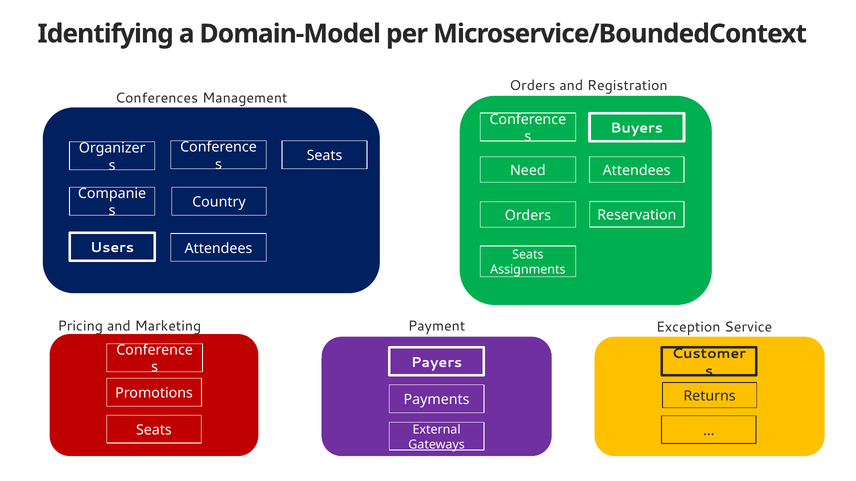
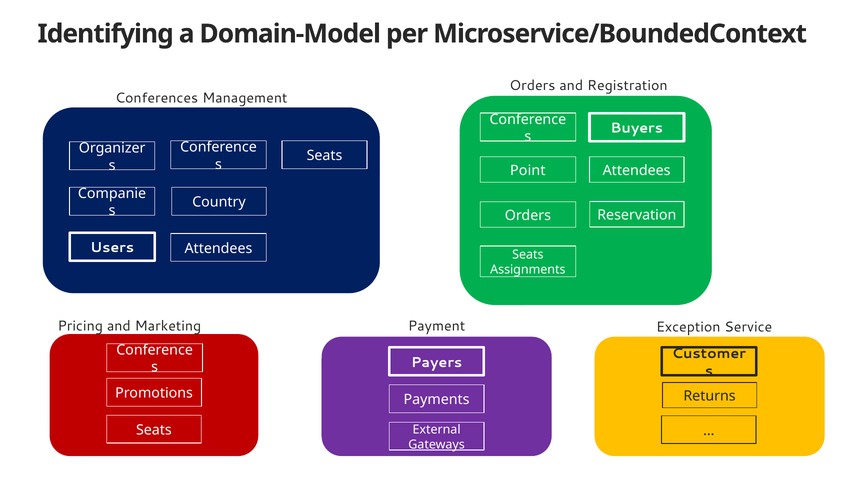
Need: Need -> Point
